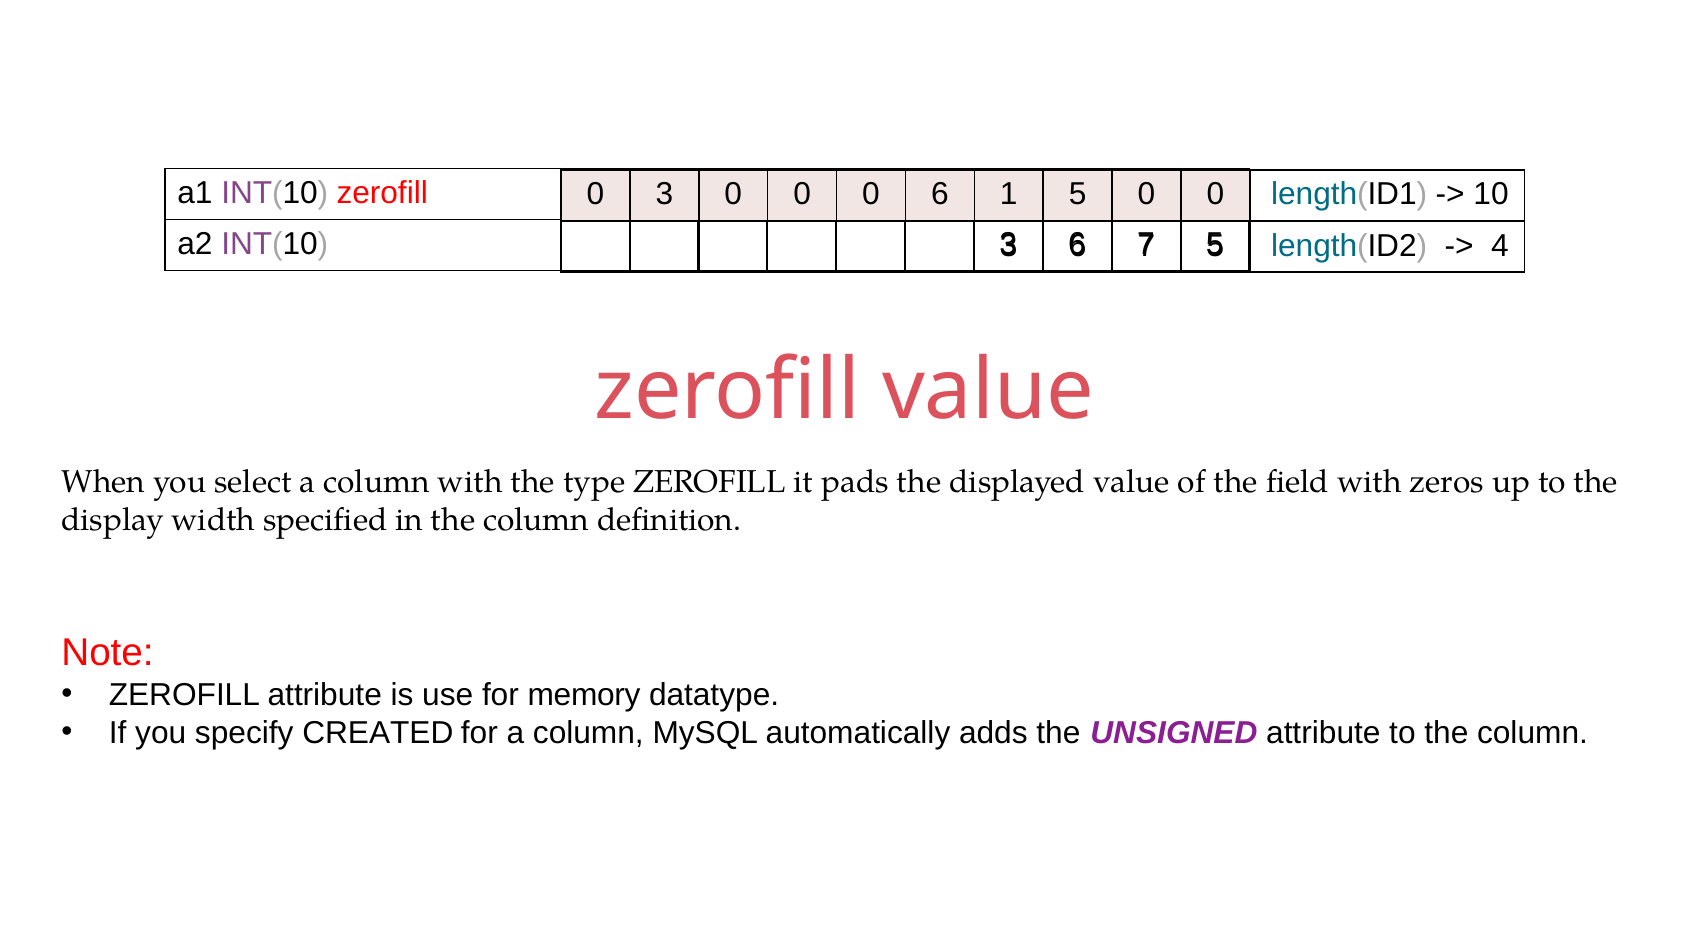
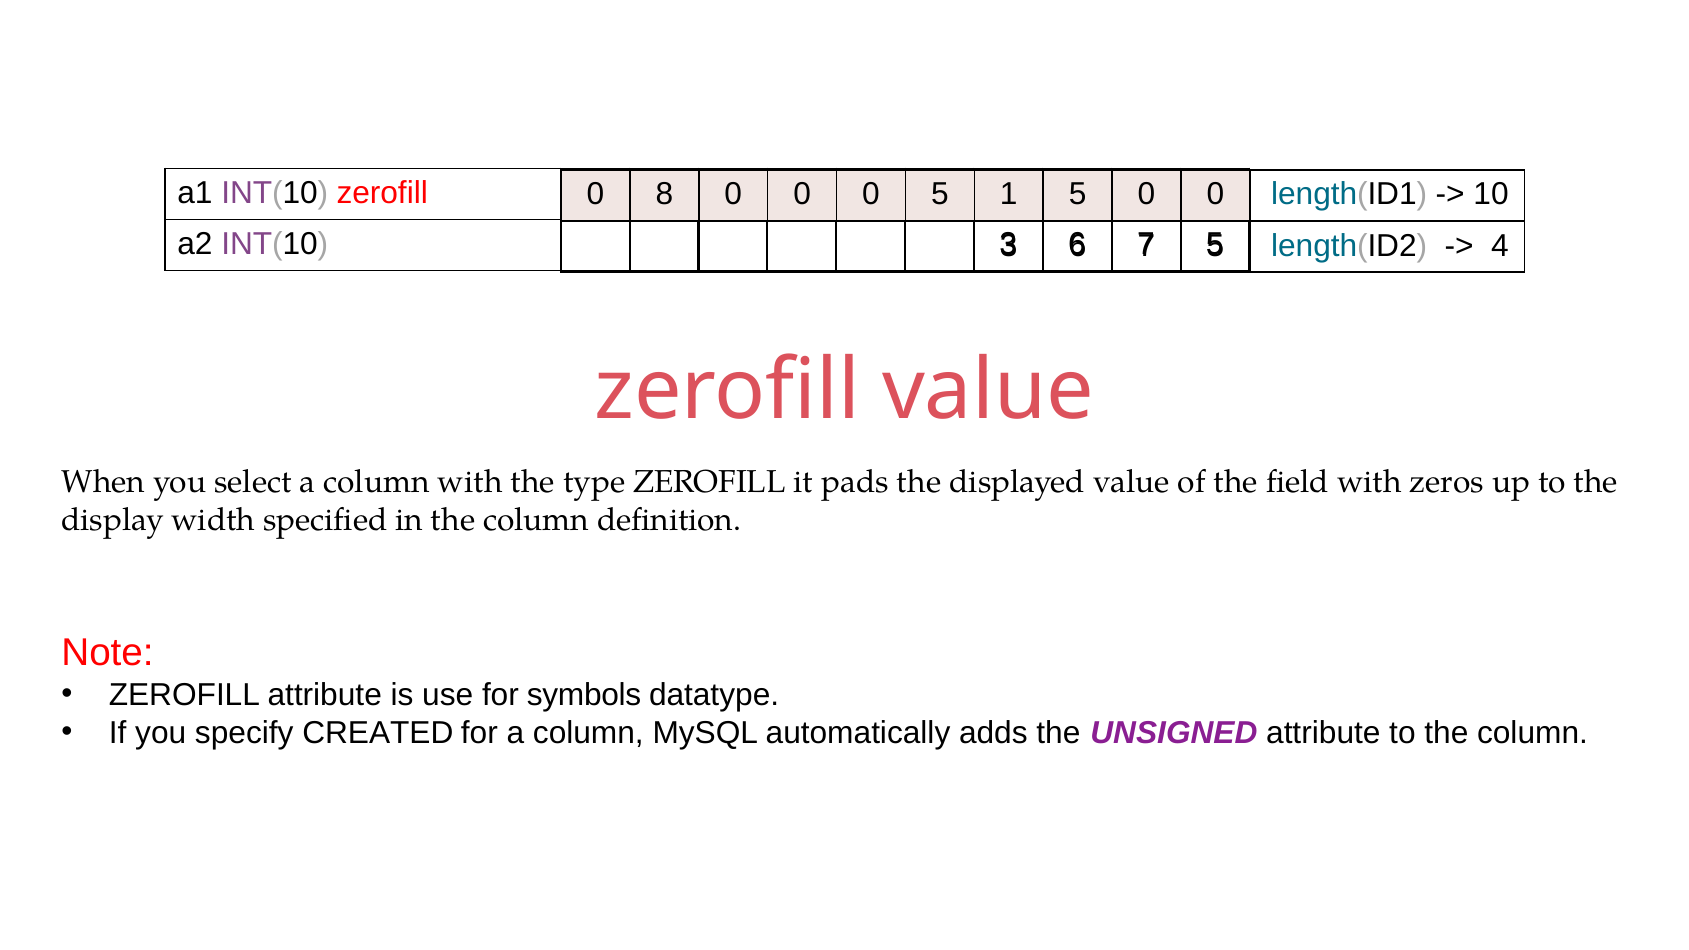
0 3: 3 -> 8
0 6: 6 -> 5
memory: memory -> symbols
